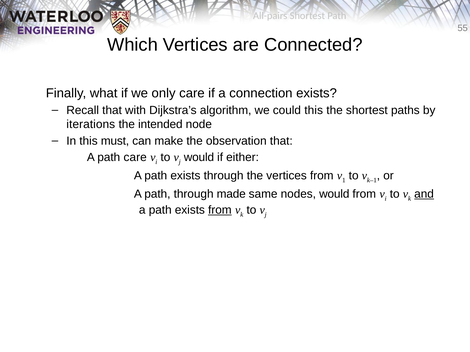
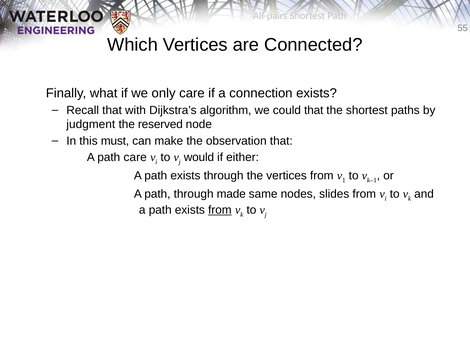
could this: this -> that
iterations: iterations -> judgment
intended: intended -> reserved
nodes would: would -> slides
and underline: present -> none
